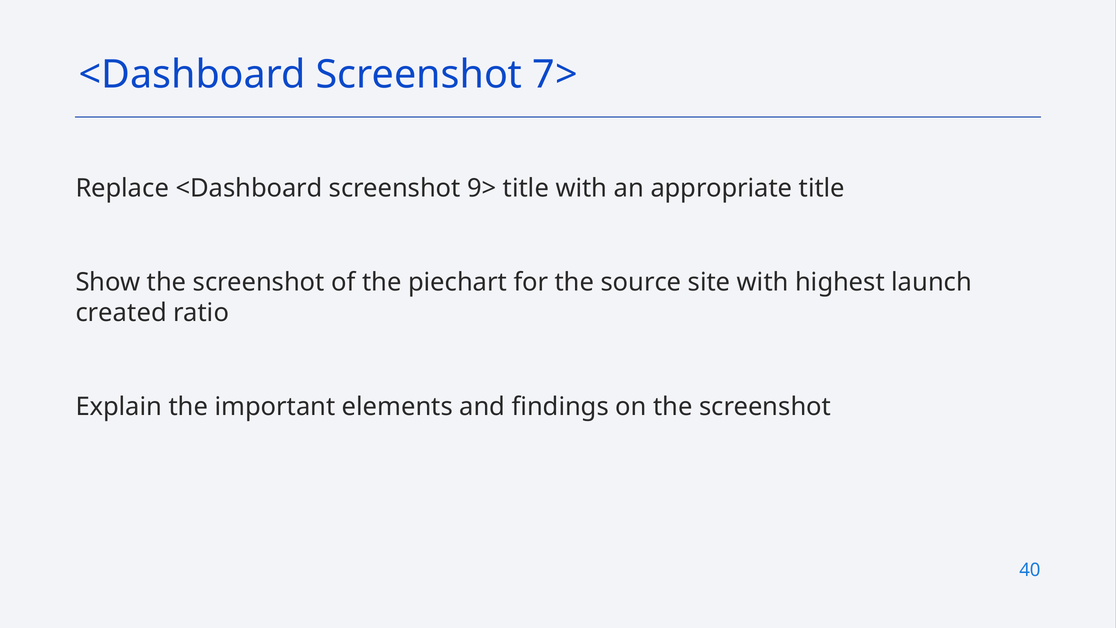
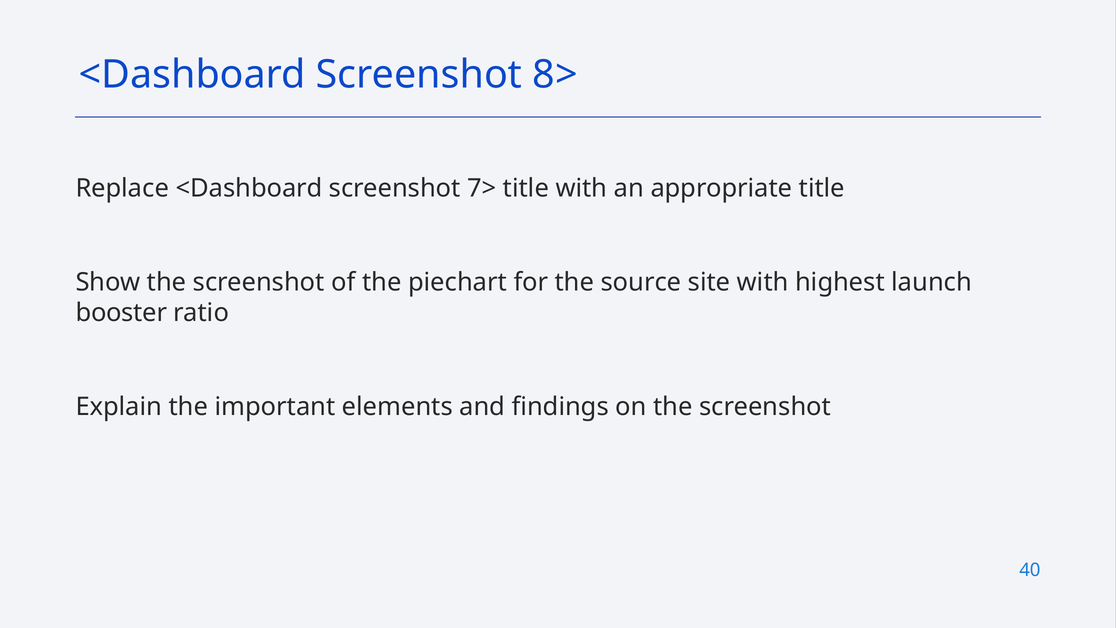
7>: 7> -> 8>
9>: 9> -> 7>
created: created -> booster
